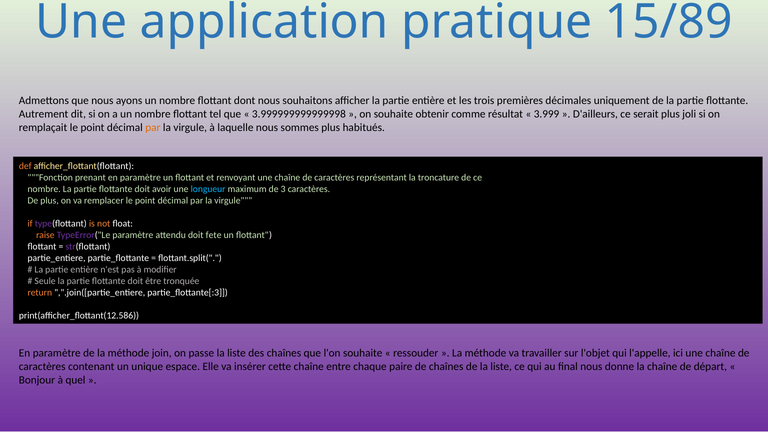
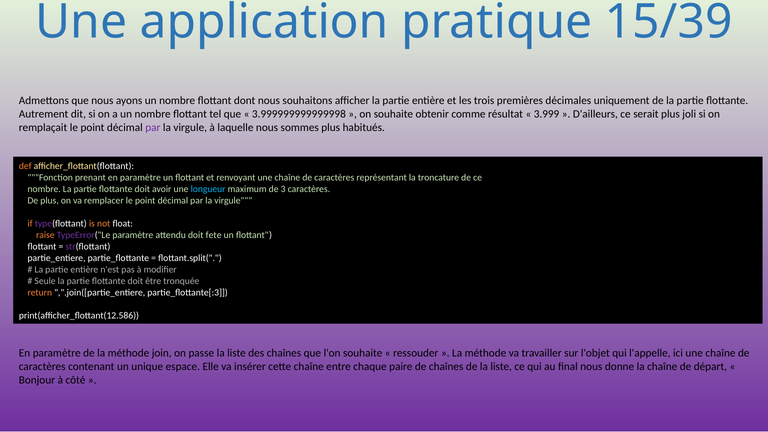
15/89: 15/89 -> 15/39
par at (153, 127) colour: orange -> purple
quel: quel -> côté
